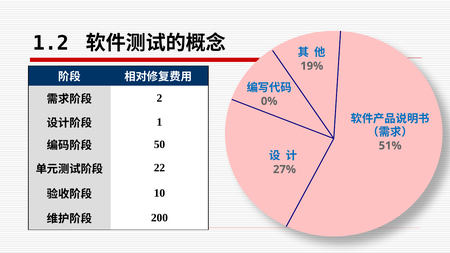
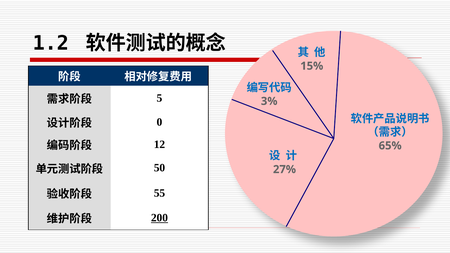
19%: 19% -> 15%
2: 2 -> 5
0%: 0% -> 3%
1: 1 -> 0
50: 50 -> 12
51%: 51% -> 65%
22: 22 -> 50
10: 10 -> 55
200 underline: none -> present
